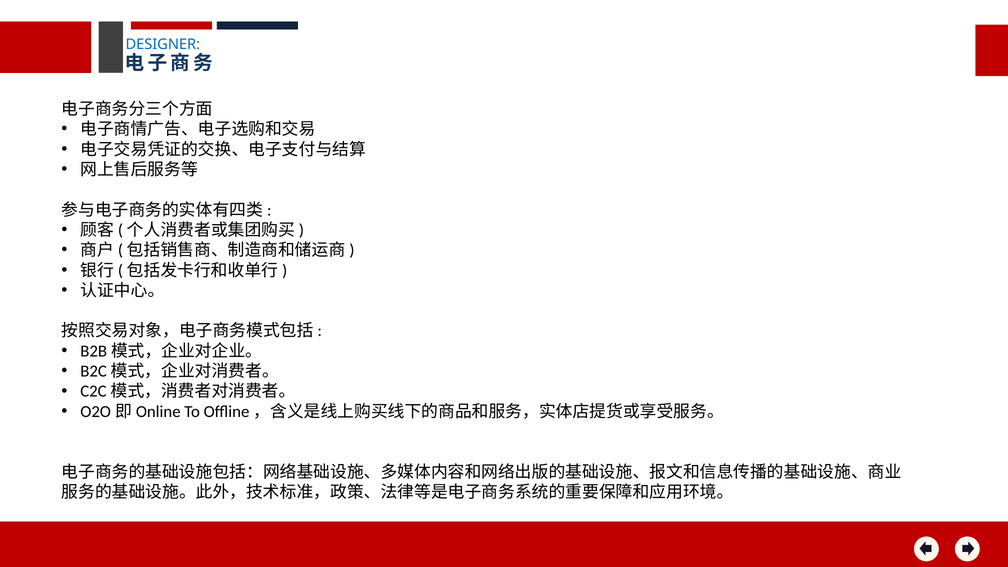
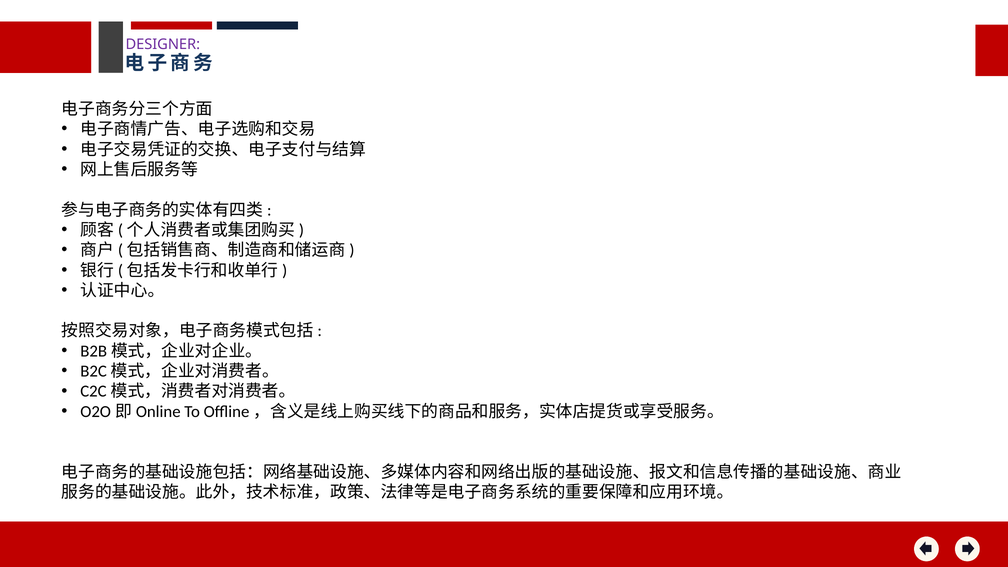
DESIGNER colour: blue -> purple
